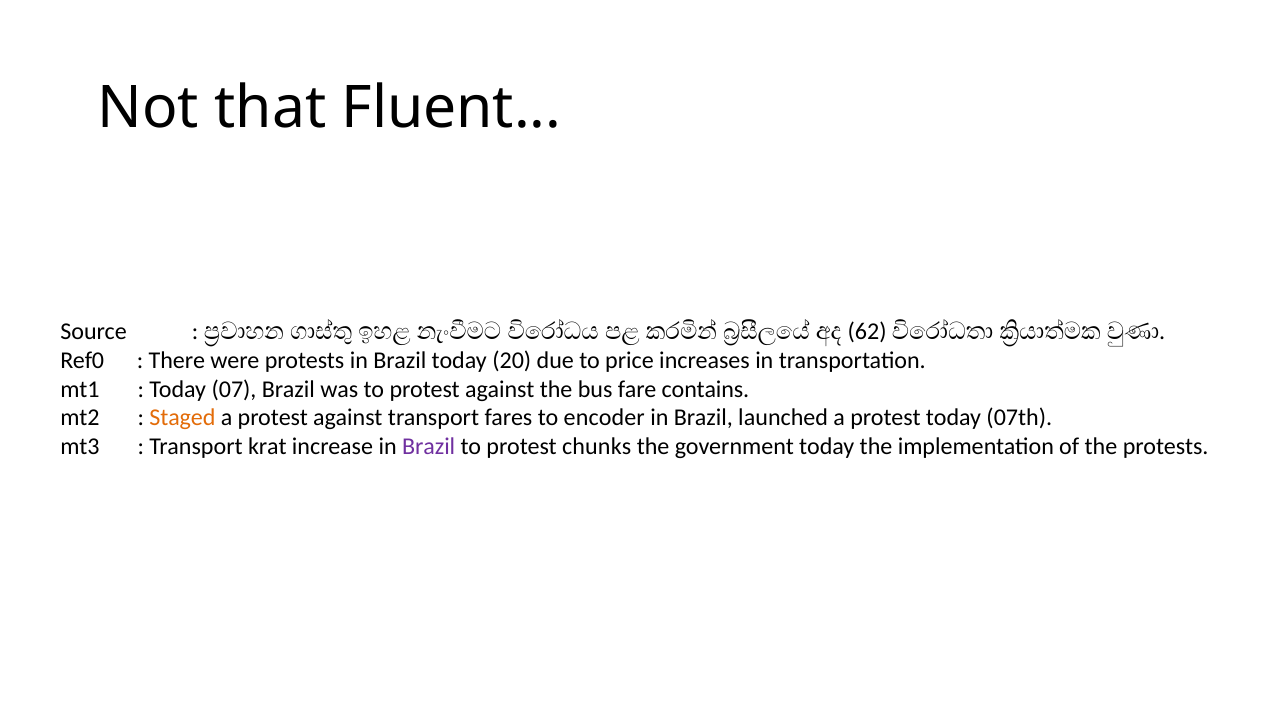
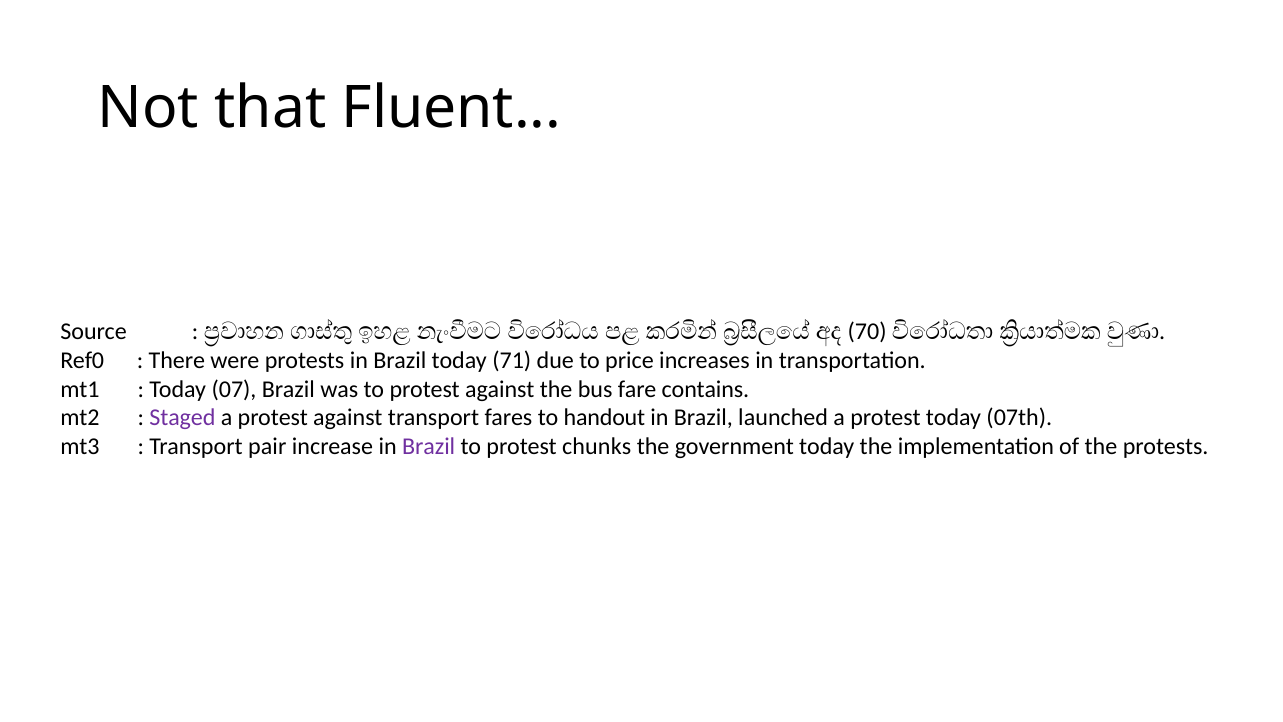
62: 62 -> 70
20: 20 -> 71
Staged colour: orange -> purple
encoder: encoder -> handout
krat: krat -> pair
